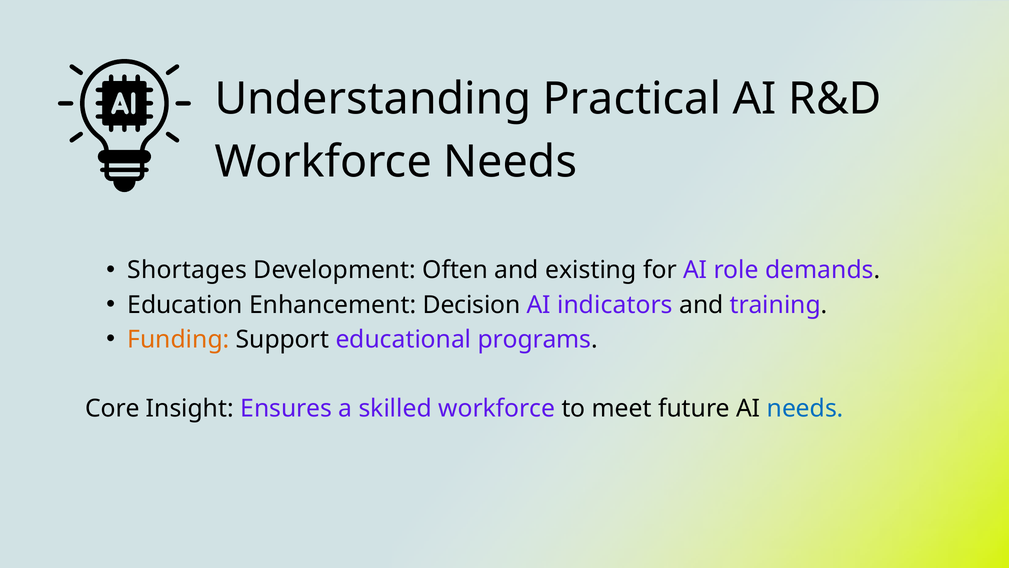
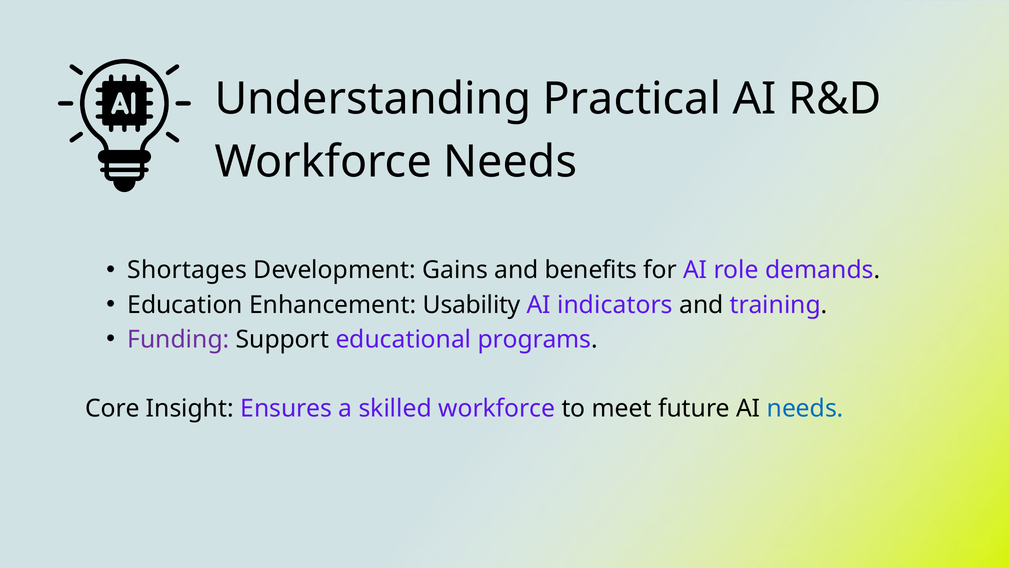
Often: Often -> Gains
existing: existing -> benefits
Decision: Decision -> Usability
Funding colour: orange -> purple
